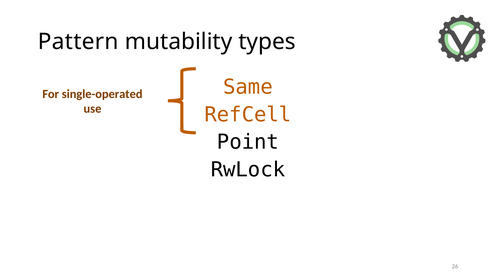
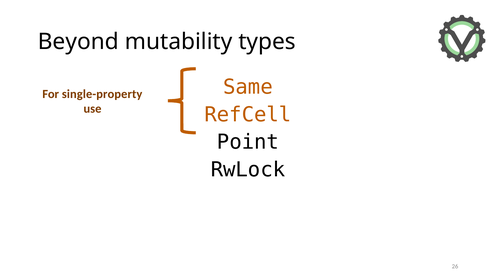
Pattern: Pattern -> Beyond
single-operated: single-operated -> single-property
